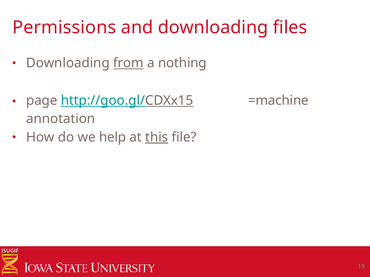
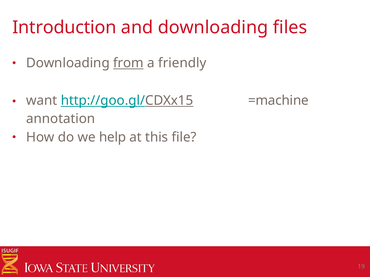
Permissions: Permissions -> Introduction
nothing: nothing -> friendly
page: page -> want
this underline: present -> none
